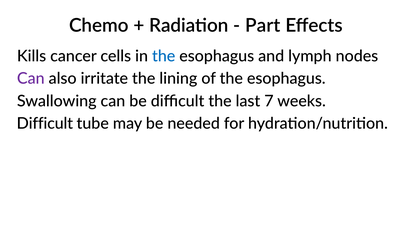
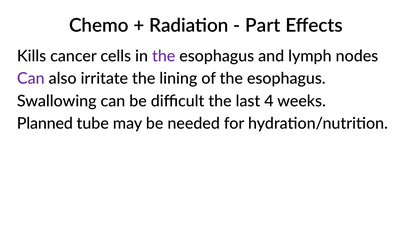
the at (164, 56) colour: blue -> purple
7: 7 -> 4
Difficult at (45, 124): Difficult -> Planned
